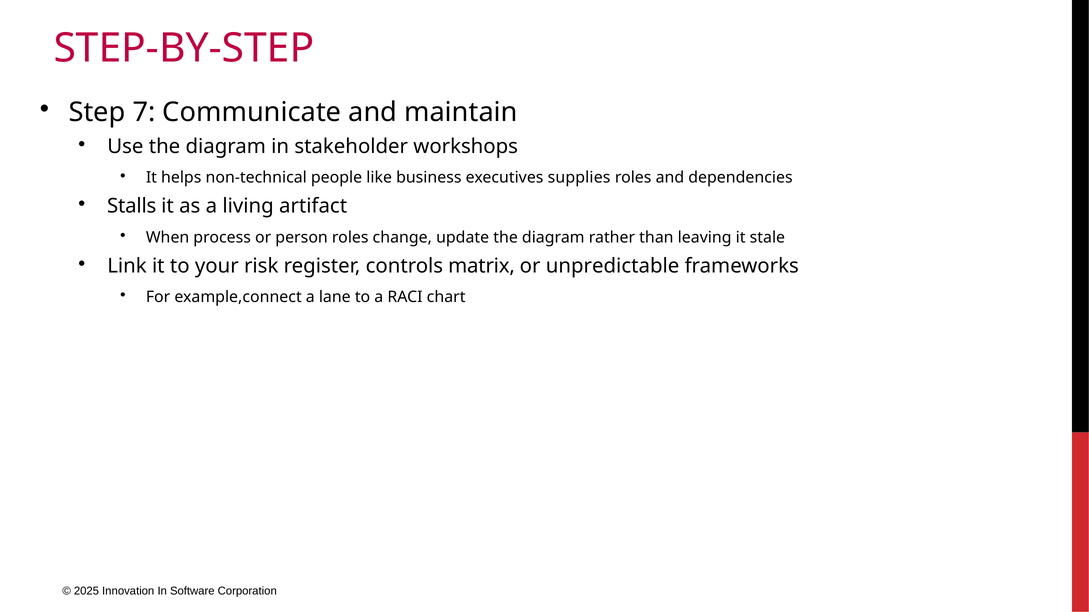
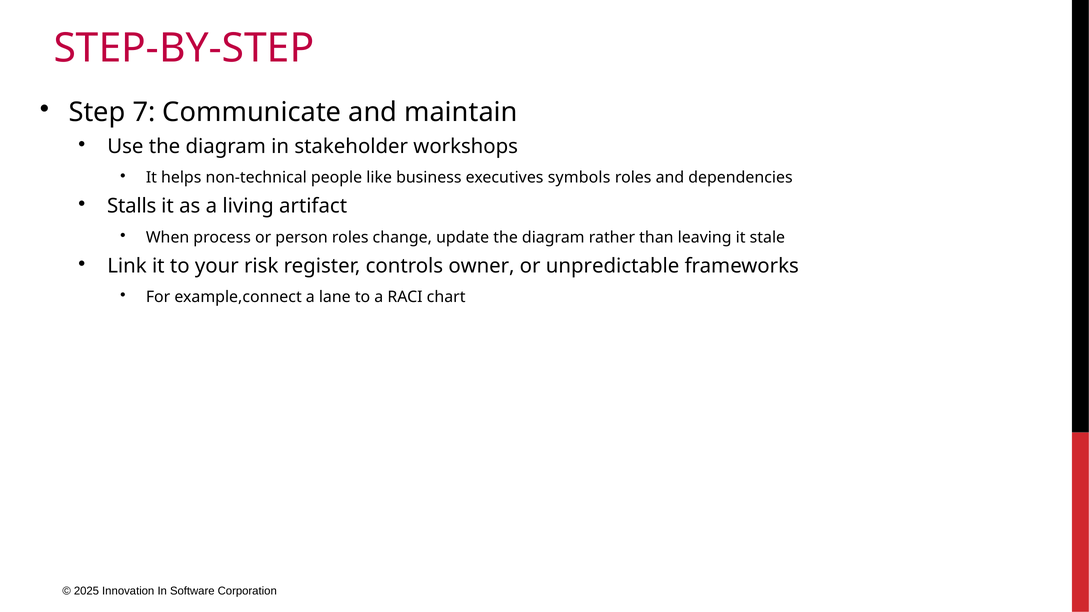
supplies: supplies -> symbols
matrix: matrix -> owner
